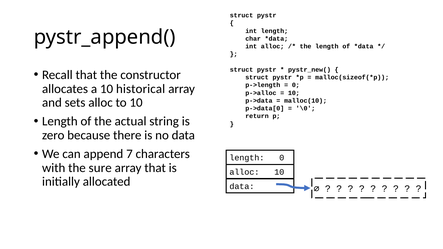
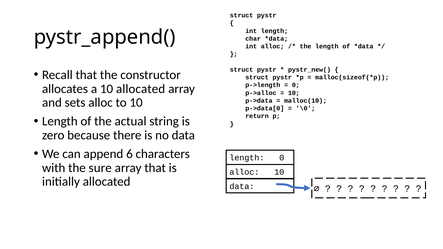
10 historical: historical -> allocated
7: 7 -> 6
